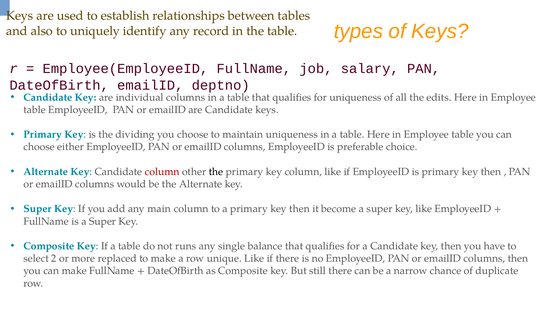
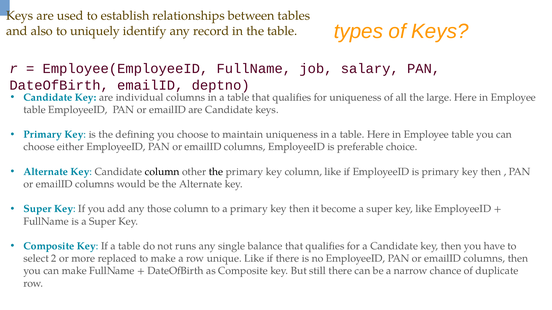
edits: edits -> large
dividing: dividing -> defining
column at (162, 172) colour: red -> black
main: main -> those
